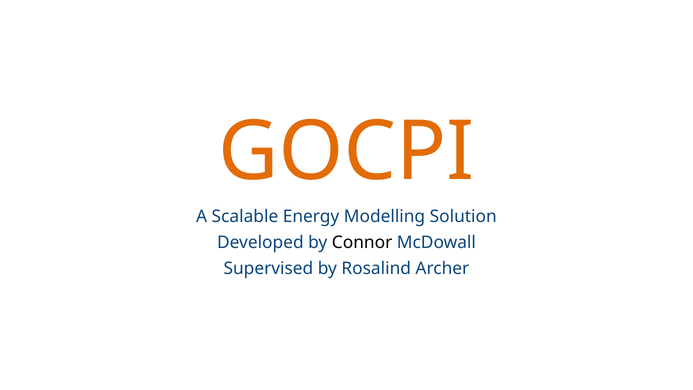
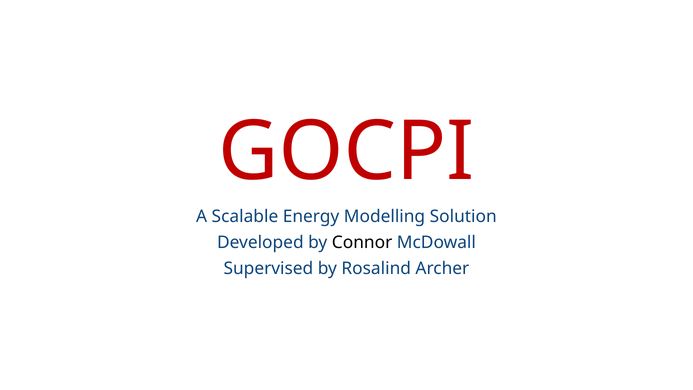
GOCPI colour: orange -> red
